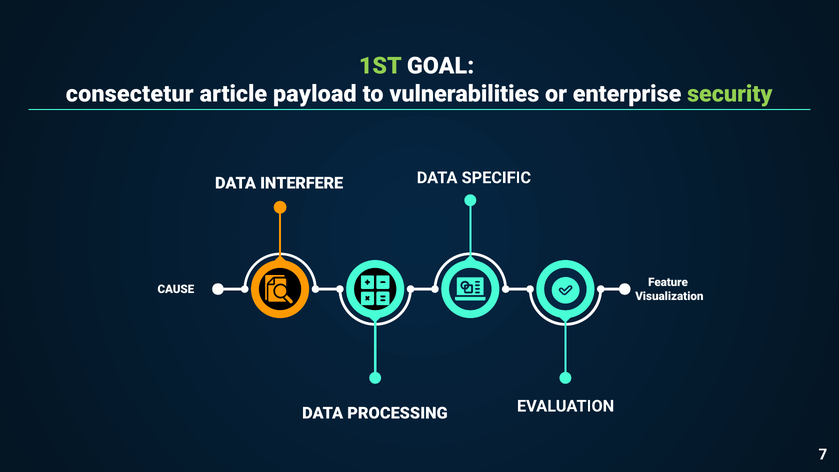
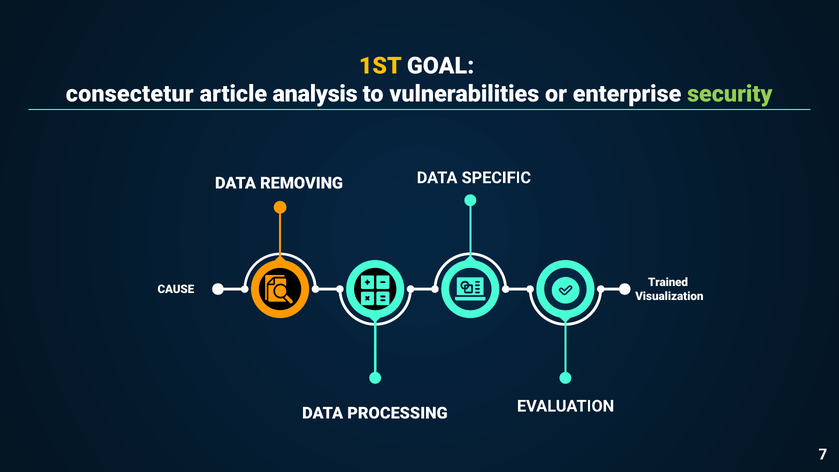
1ST colour: light green -> yellow
payload: payload -> analysis
INTERFERE: INTERFERE -> REMOVING
Feature: Feature -> Trained
